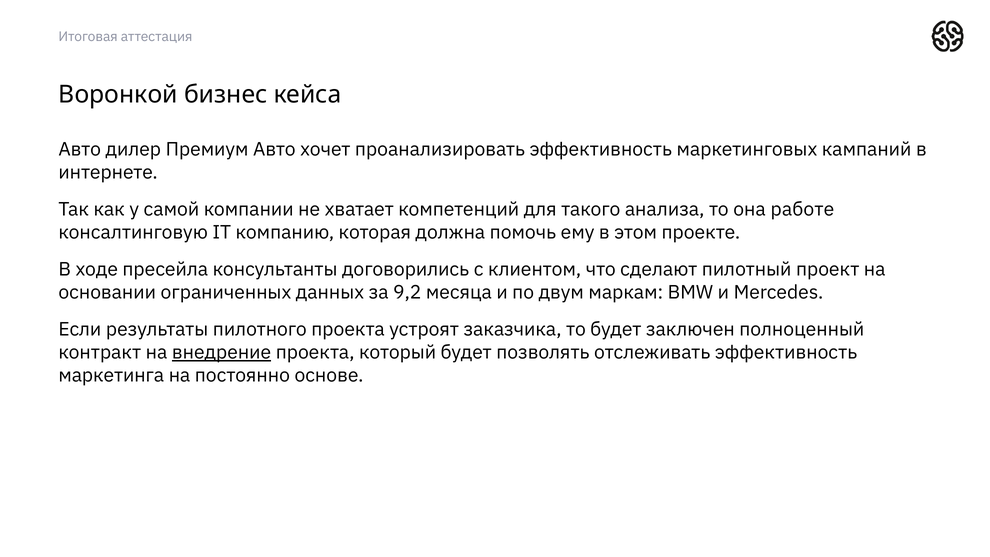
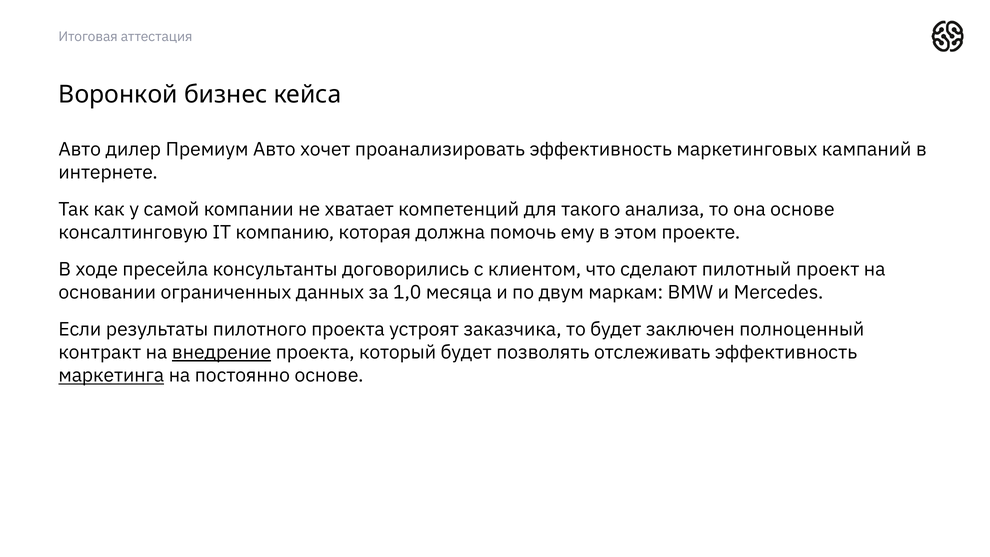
она работе: работе -> основе
9,2: 9,2 -> 1,0
маркетинга underline: none -> present
